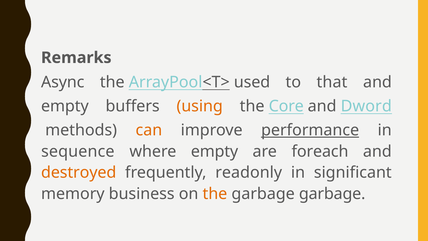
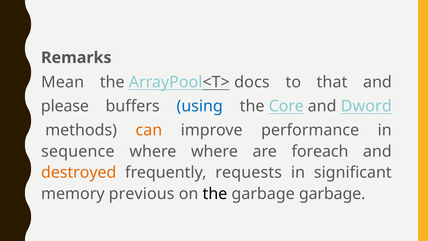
Async: Async -> Mean
used: used -> docs
empty at (65, 106): empty -> please
using colour: orange -> blue
performance underline: present -> none
where empty: empty -> where
readonly: readonly -> requests
business: business -> previous
the at (215, 194) colour: orange -> black
